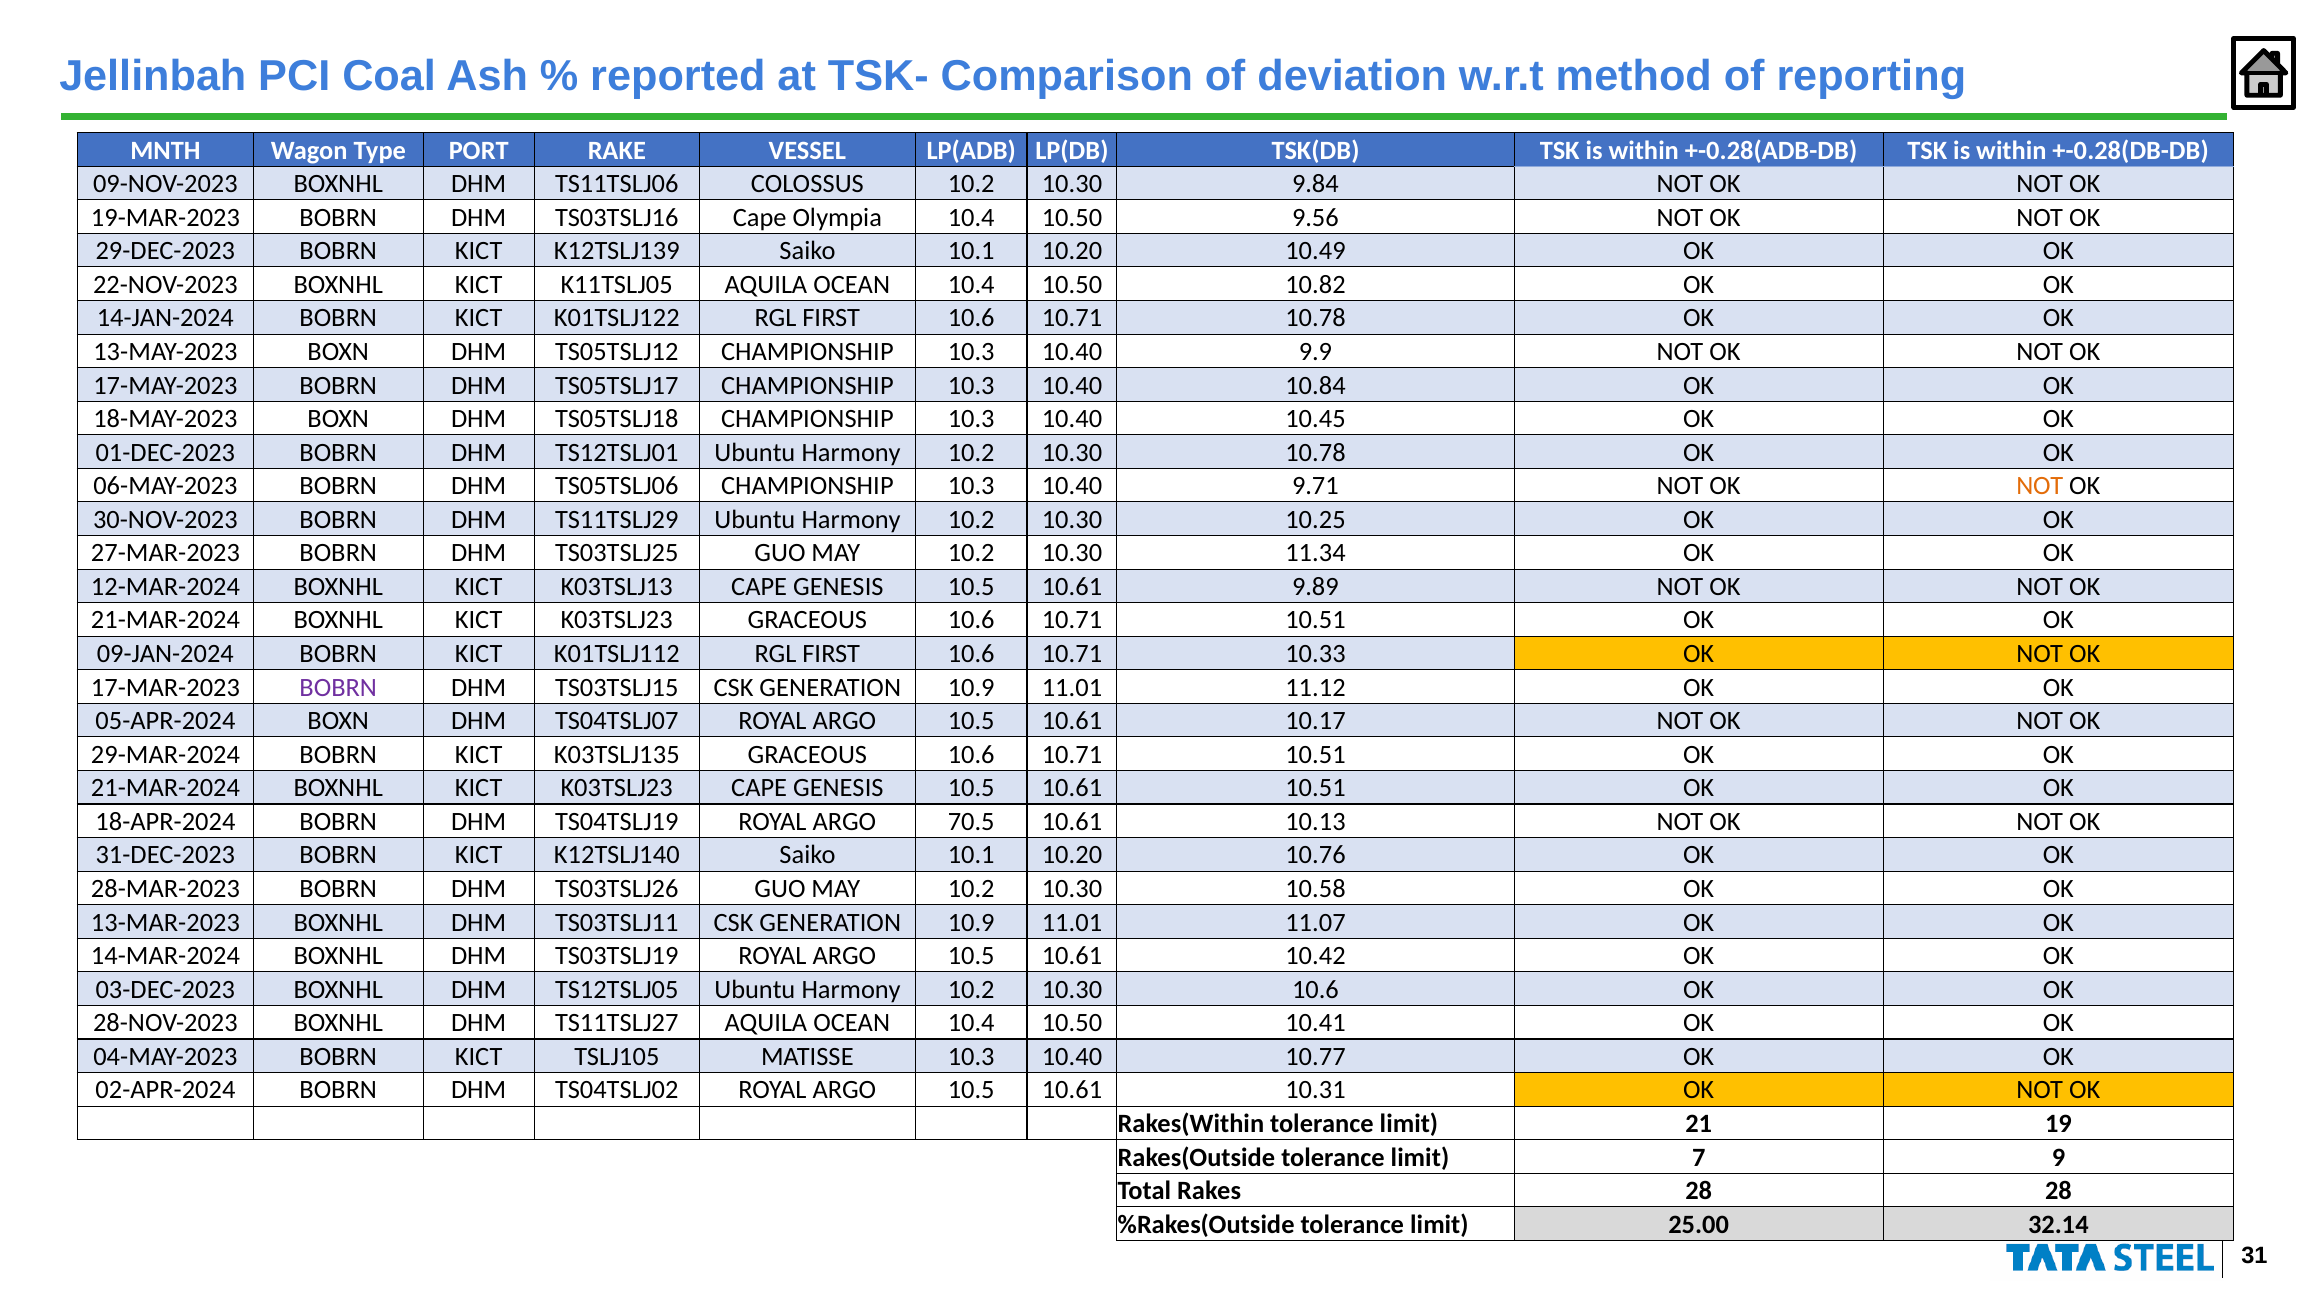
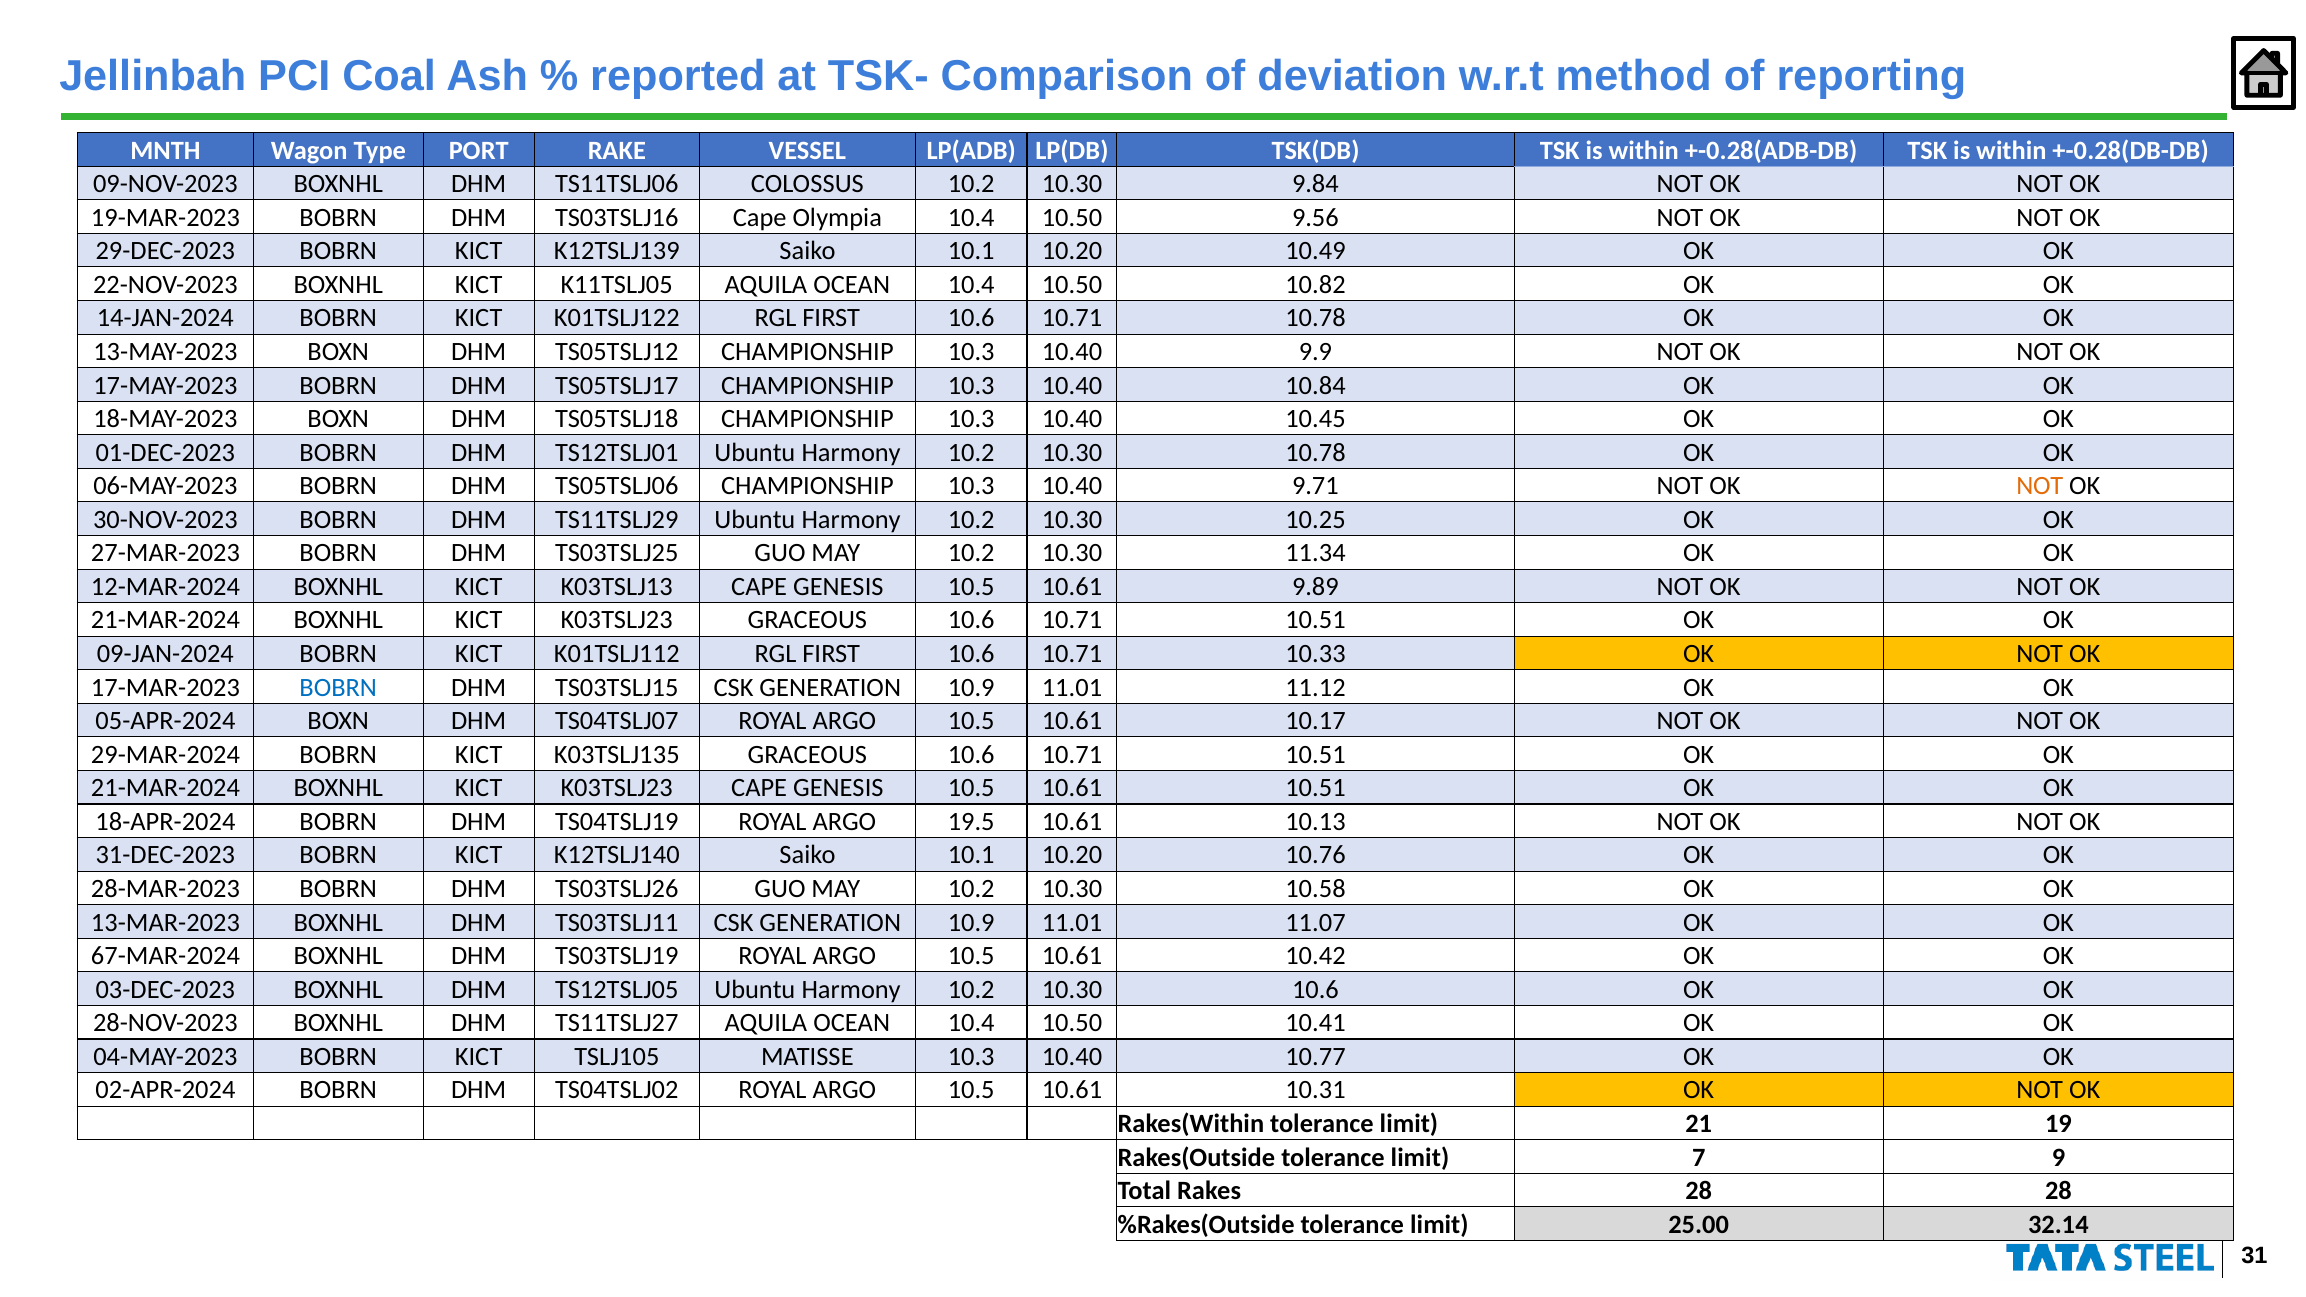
BOBRN at (338, 687) colour: purple -> blue
70.5: 70.5 -> 19.5
14-MAR-2024: 14-MAR-2024 -> 67-MAR-2024
